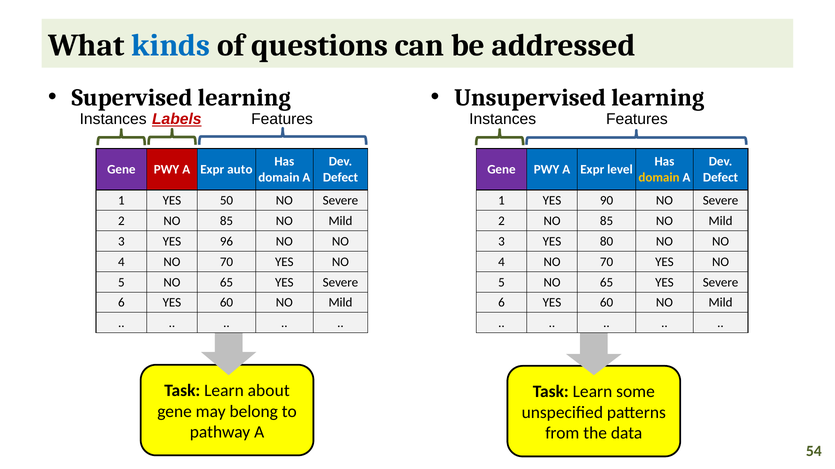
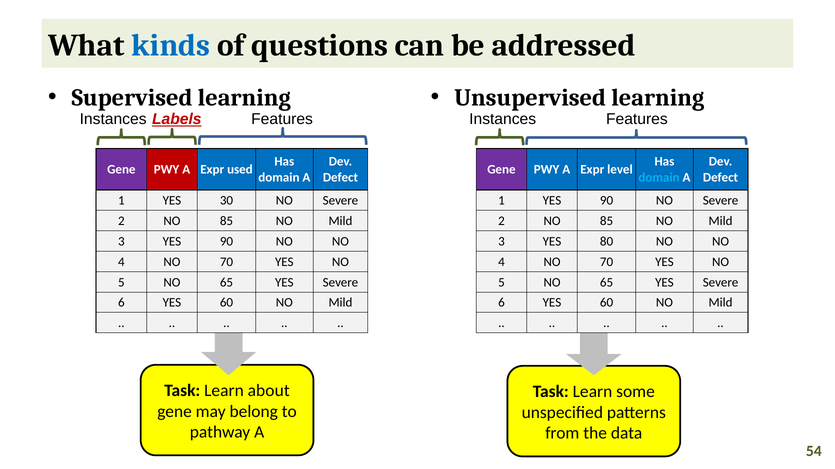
auto: auto -> used
domain at (659, 178) colour: yellow -> light blue
50: 50 -> 30
3 YES 96: 96 -> 90
